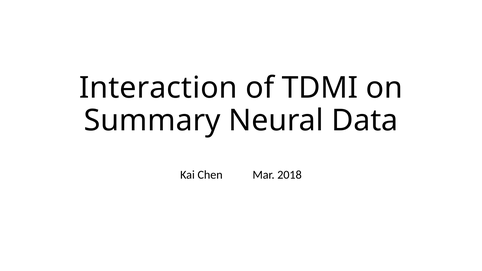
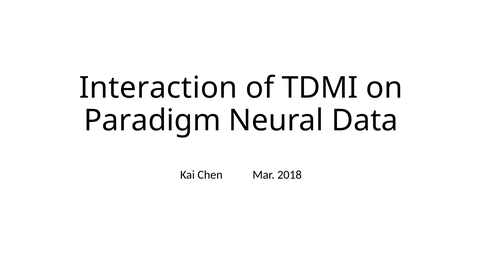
Summary: Summary -> Paradigm
